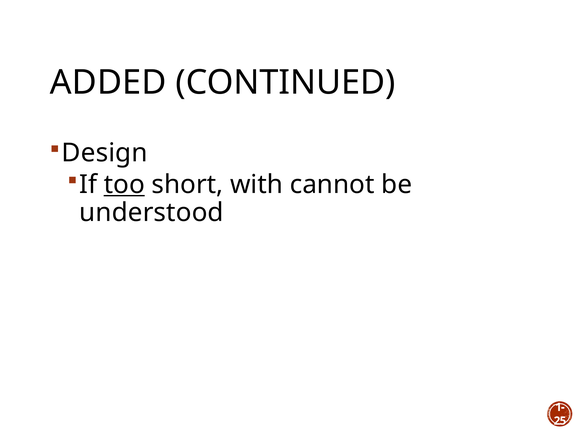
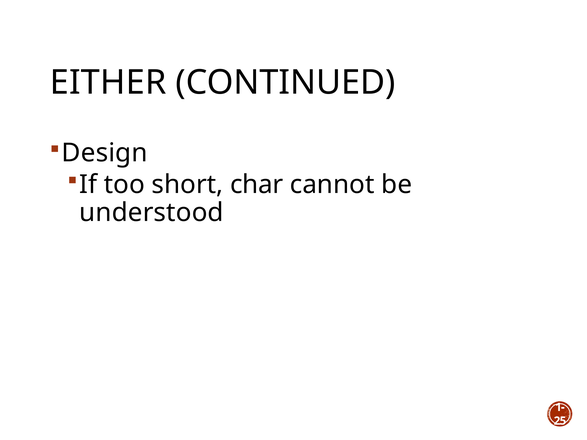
ADDED: ADDED -> EITHER
too underline: present -> none
with: with -> char
